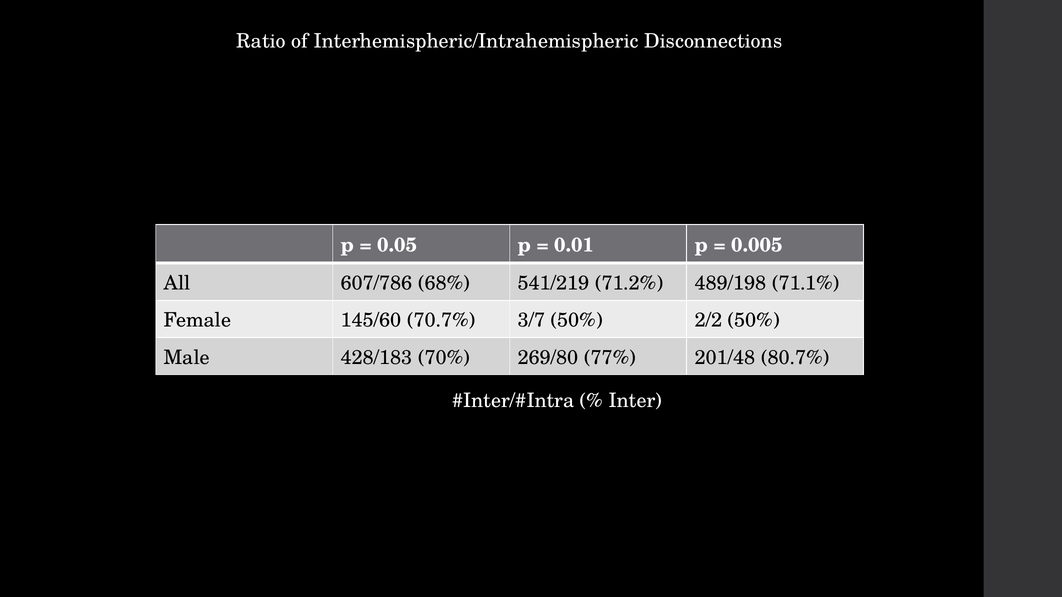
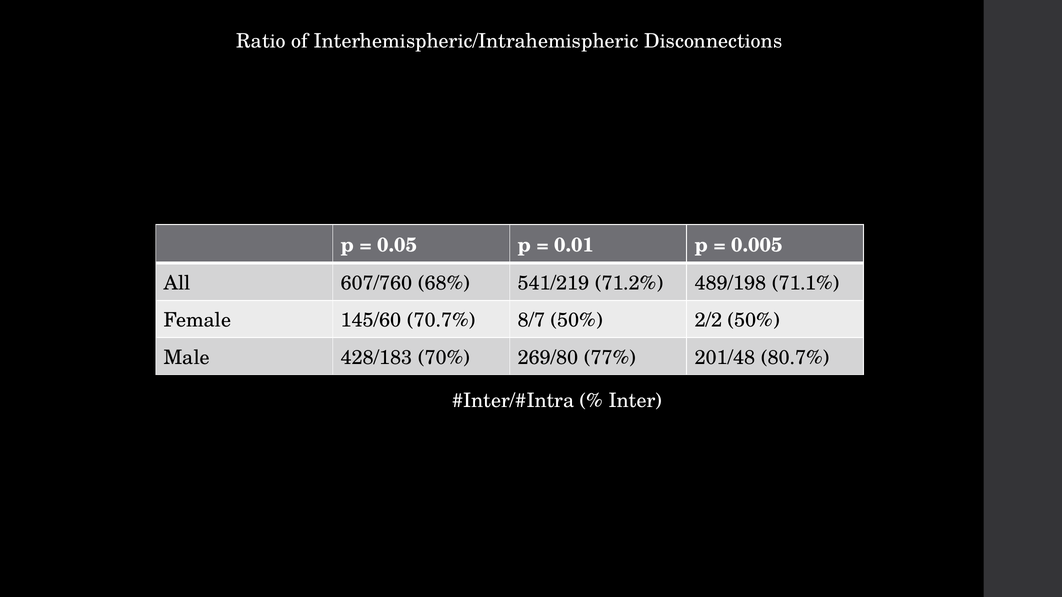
607/786: 607/786 -> 607/760
3/7: 3/7 -> 8/7
